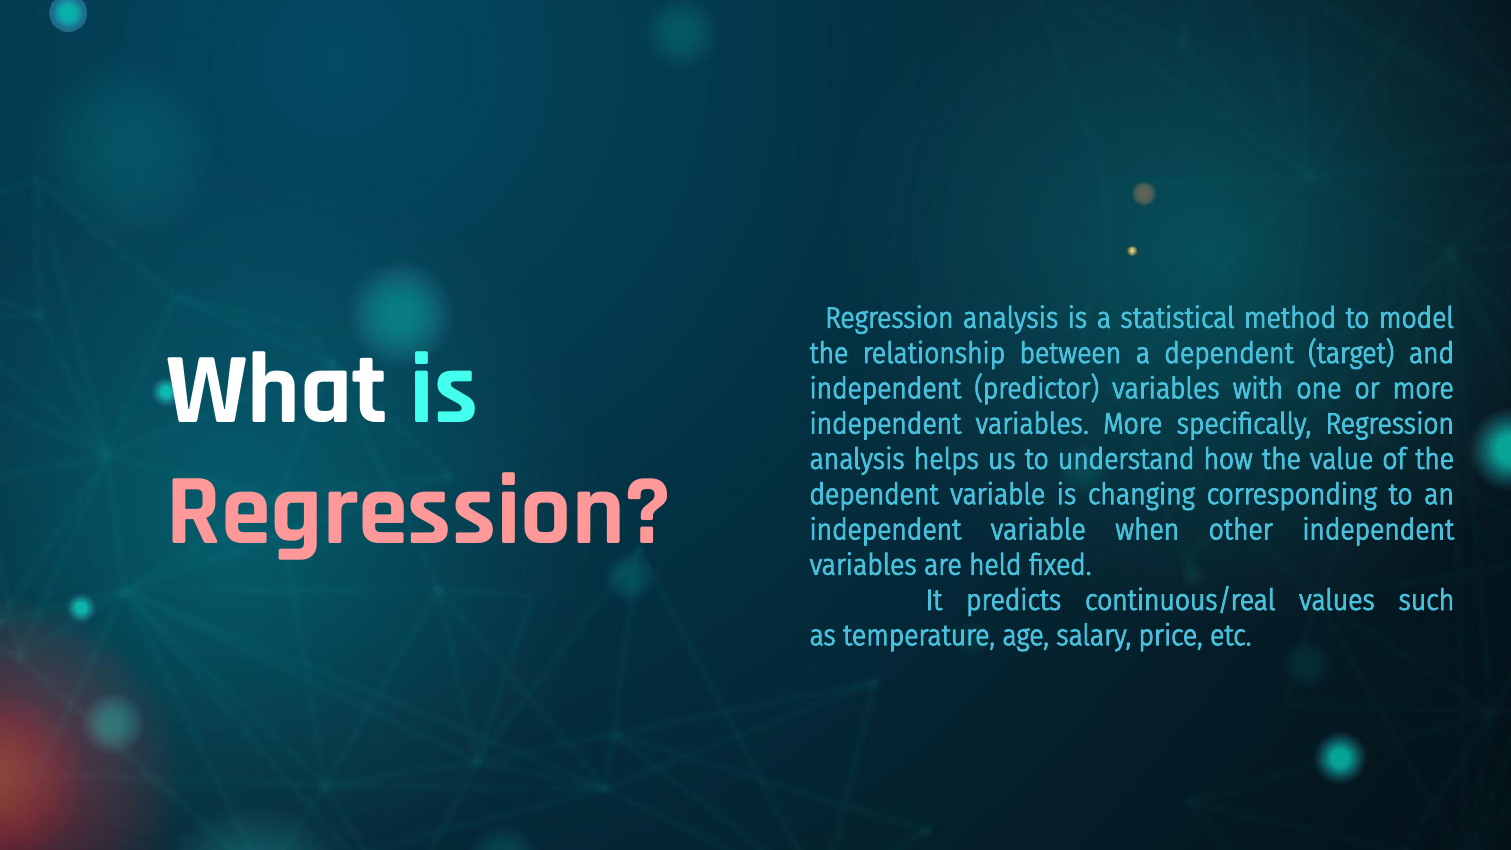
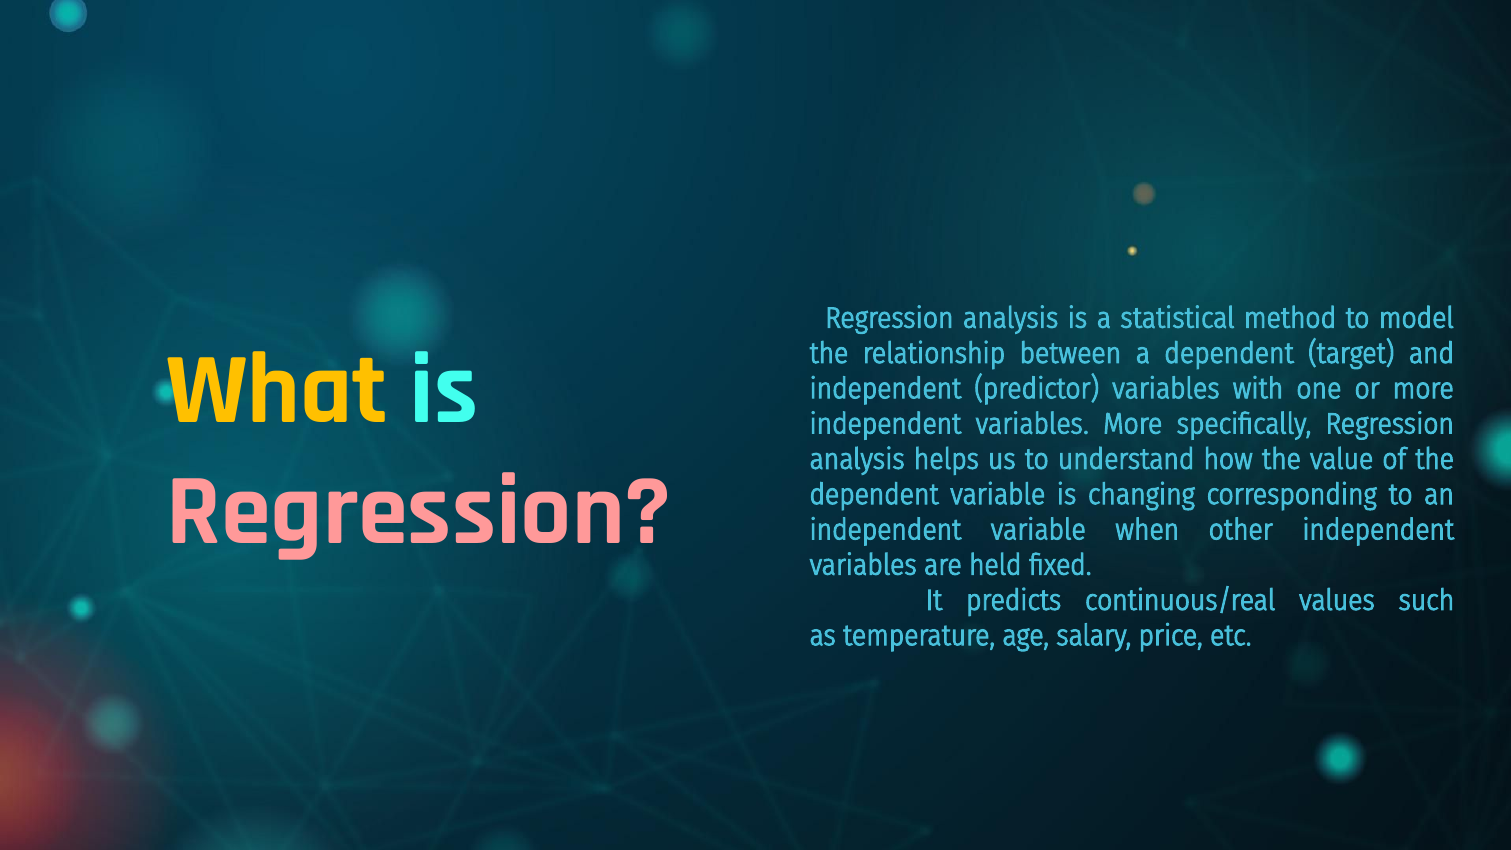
What colour: white -> yellow
